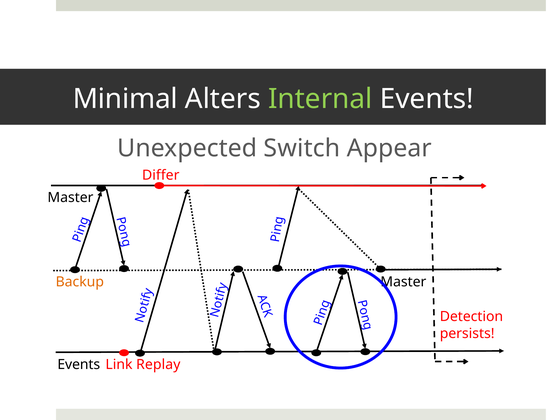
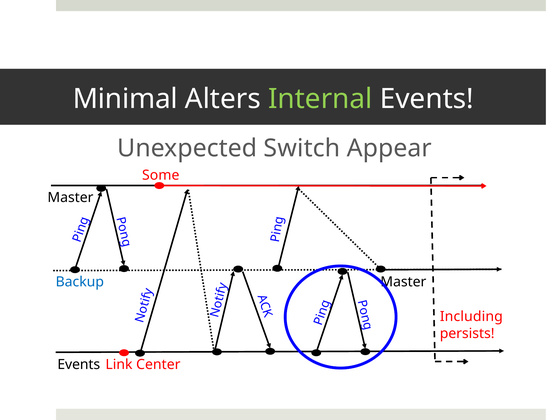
Differ: Differ -> Some
Backup colour: orange -> blue
Detection: Detection -> Including
Replay: Replay -> Center
